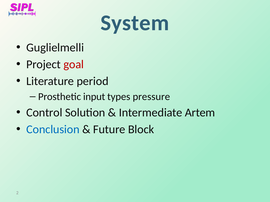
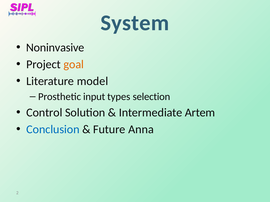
Guglielmelli: Guglielmelli -> Noninvasive
goal colour: red -> orange
period: period -> model
pressure: pressure -> selection
Block: Block -> Anna
